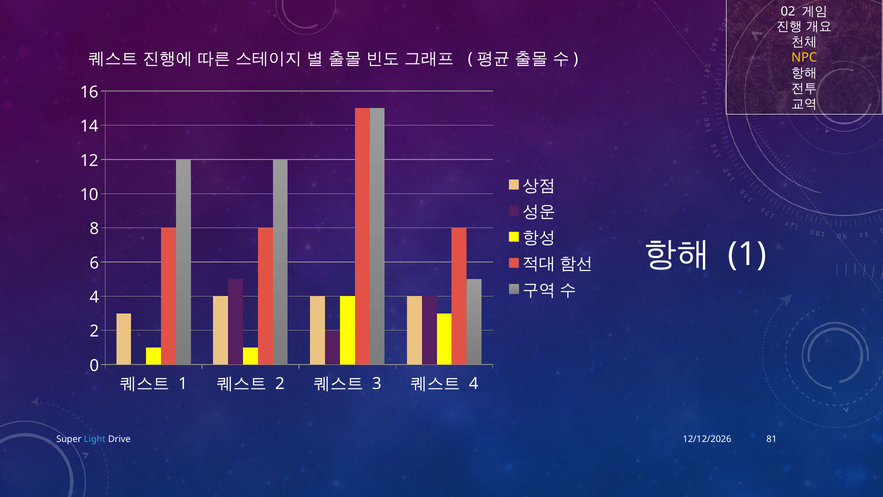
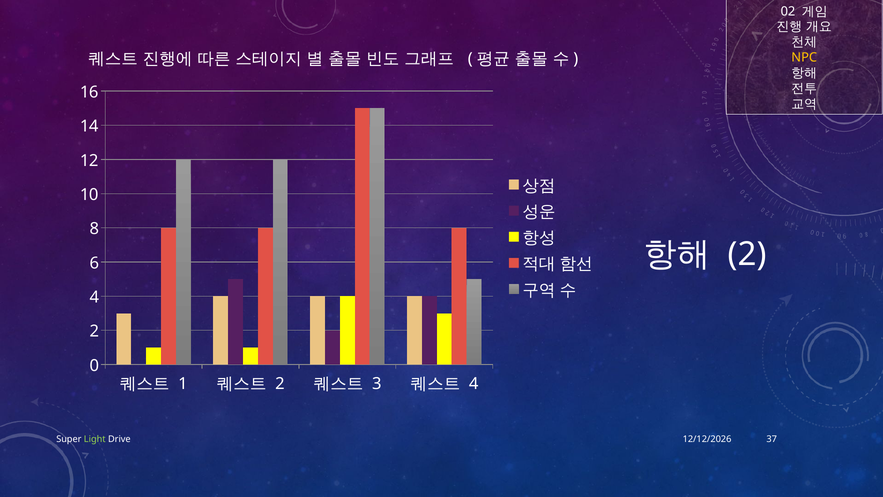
1 at (747, 254): 1 -> 2
Light colour: light blue -> light green
81: 81 -> 37
